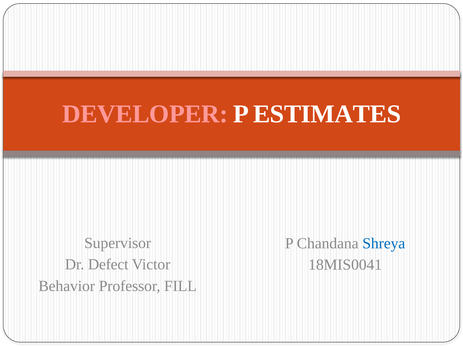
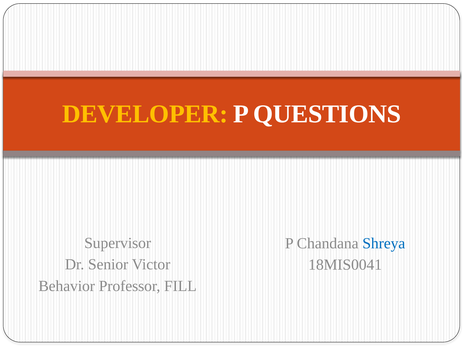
DEVELOPER colour: pink -> yellow
ESTIMATES: ESTIMATES -> QUESTIONS
Defect: Defect -> Senior
